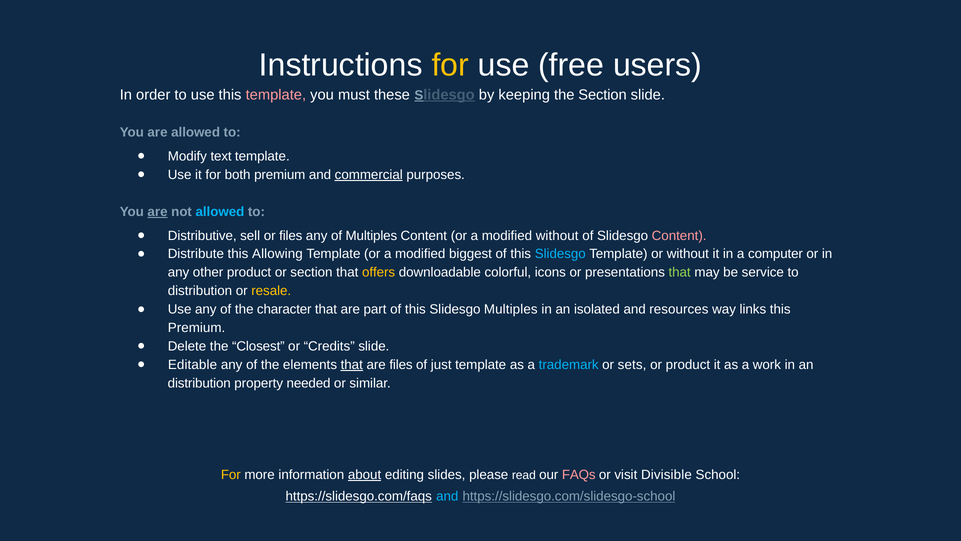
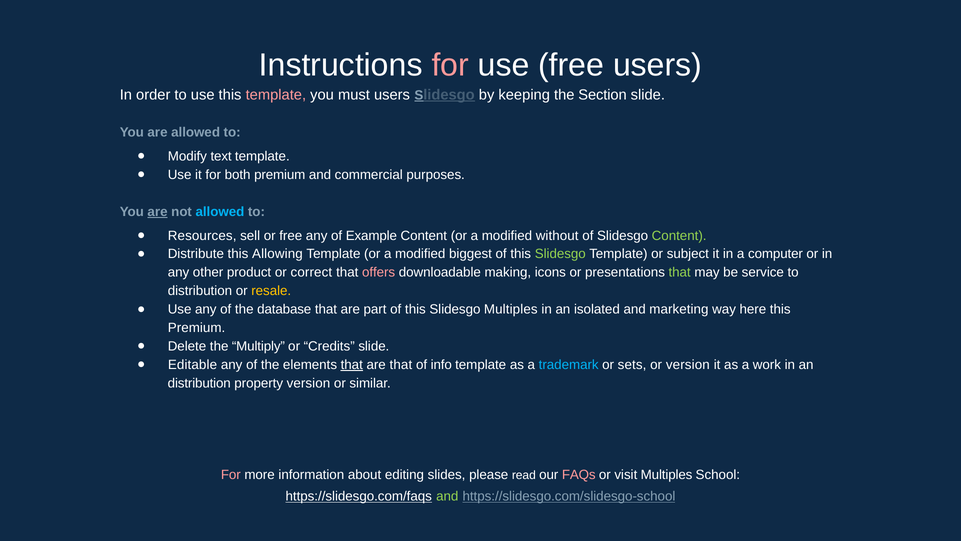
for at (450, 65) colour: yellow -> pink
must these: these -> users
commercial underline: present -> none
Distributive: Distributive -> Resources
or files: files -> free
of Multiples: Multiples -> Example
Content at (679, 235) colour: pink -> light green
Slidesgo at (560, 254) colour: light blue -> light green
or without: without -> subject
or section: section -> correct
offers colour: yellow -> pink
colorful: colorful -> making
character: character -> database
resources: resources -> marketing
links: links -> here
Closest: Closest -> Multiply
are files: files -> that
just: just -> info
or product: product -> version
property needed: needed -> version
For at (231, 474) colour: yellow -> pink
about underline: present -> none
visit Divisible: Divisible -> Multiples
and at (447, 496) colour: light blue -> light green
